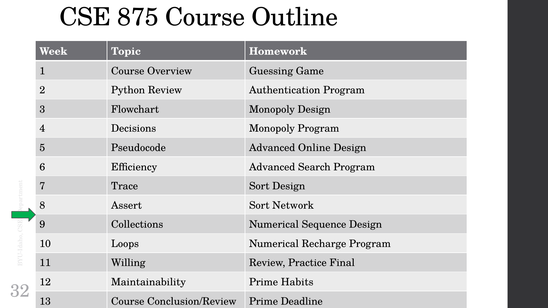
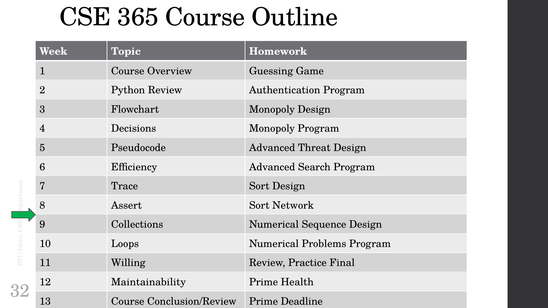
875: 875 -> 365
Online: Online -> Threat
Recharge: Recharge -> Problems
Habits: Habits -> Health
